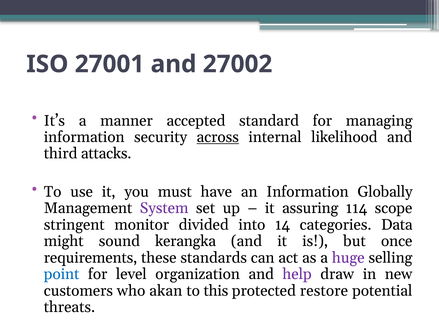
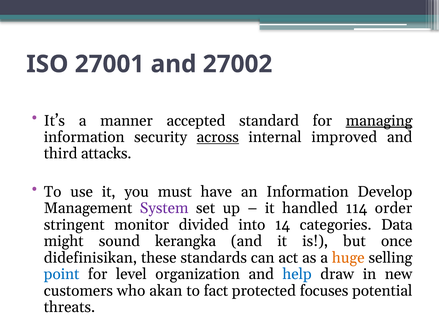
managing underline: none -> present
likelihood: likelihood -> improved
Globally: Globally -> Develop
assuring: assuring -> handled
scope: scope -> order
requirements: requirements -> didefinisikan
huge colour: purple -> orange
help colour: purple -> blue
this: this -> fact
restore: restore -> focuses
